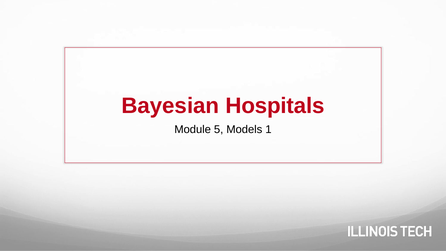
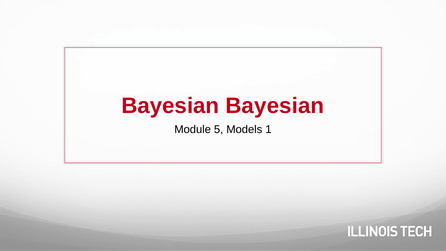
Bayesian Hospitals: Hospitals -> Bayesian
